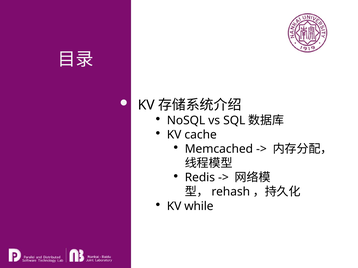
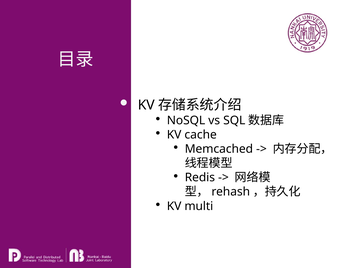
while: while -> multi
